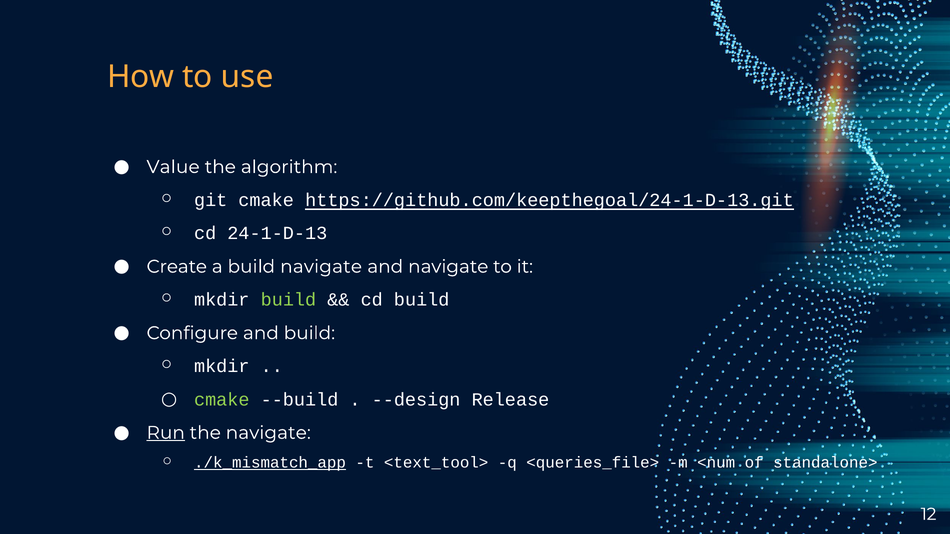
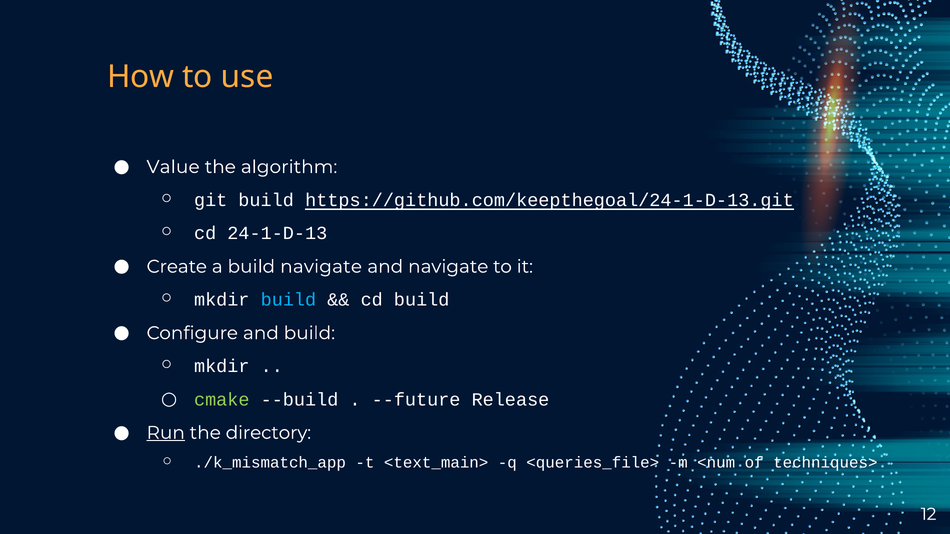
git cmake: cmake -> build
build at (288, 300) colour: light green -> light blue
--design: --design -> --future
the navigate: navigate -> directory
./k_mismatch_app underline: present -> none
<text_tool>: <text_tool> -> <text_main>
standalone>: standalone> -> techniques>
